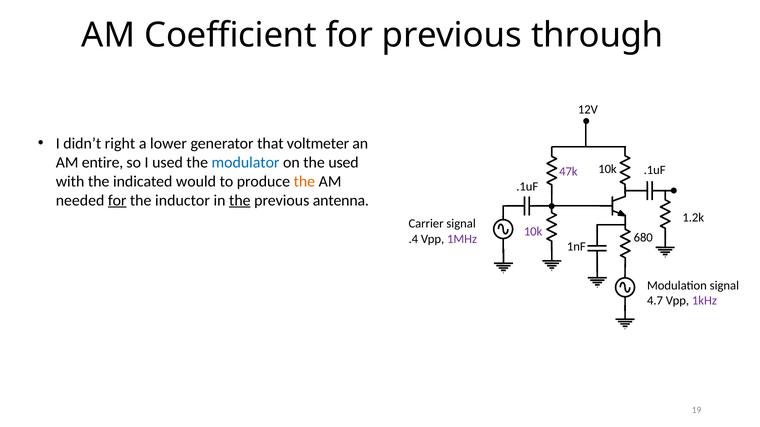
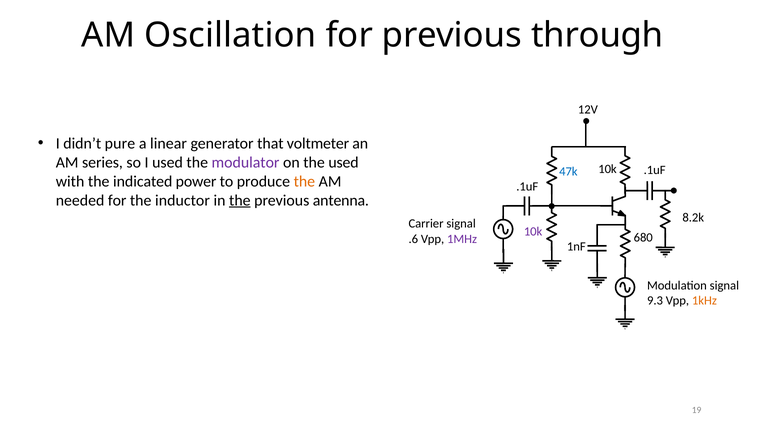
Coefficient: Coefficient -> Oscillation
right: right -> pure
lower: lower -> linear
entire: entire -> series
modulator colour: blue -> purple
47k colour: purple -> blue
would: would -> power
for at (117, 201) underline: present -> none
1.2k: 1.2k -> 8.2k
.4: .4 -> .6
4.7: 4.7 -> 9.3
1kHz colour: purple -> orange
